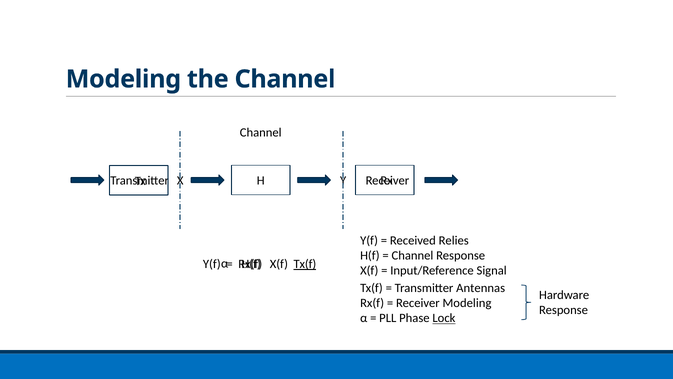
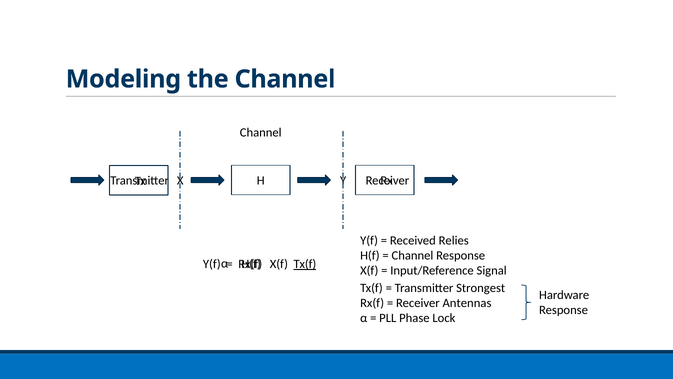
Antennas: Antennas -> Strongest
Receiver Modeling: Modeling -> Antennas
Lock underline: present -> none
